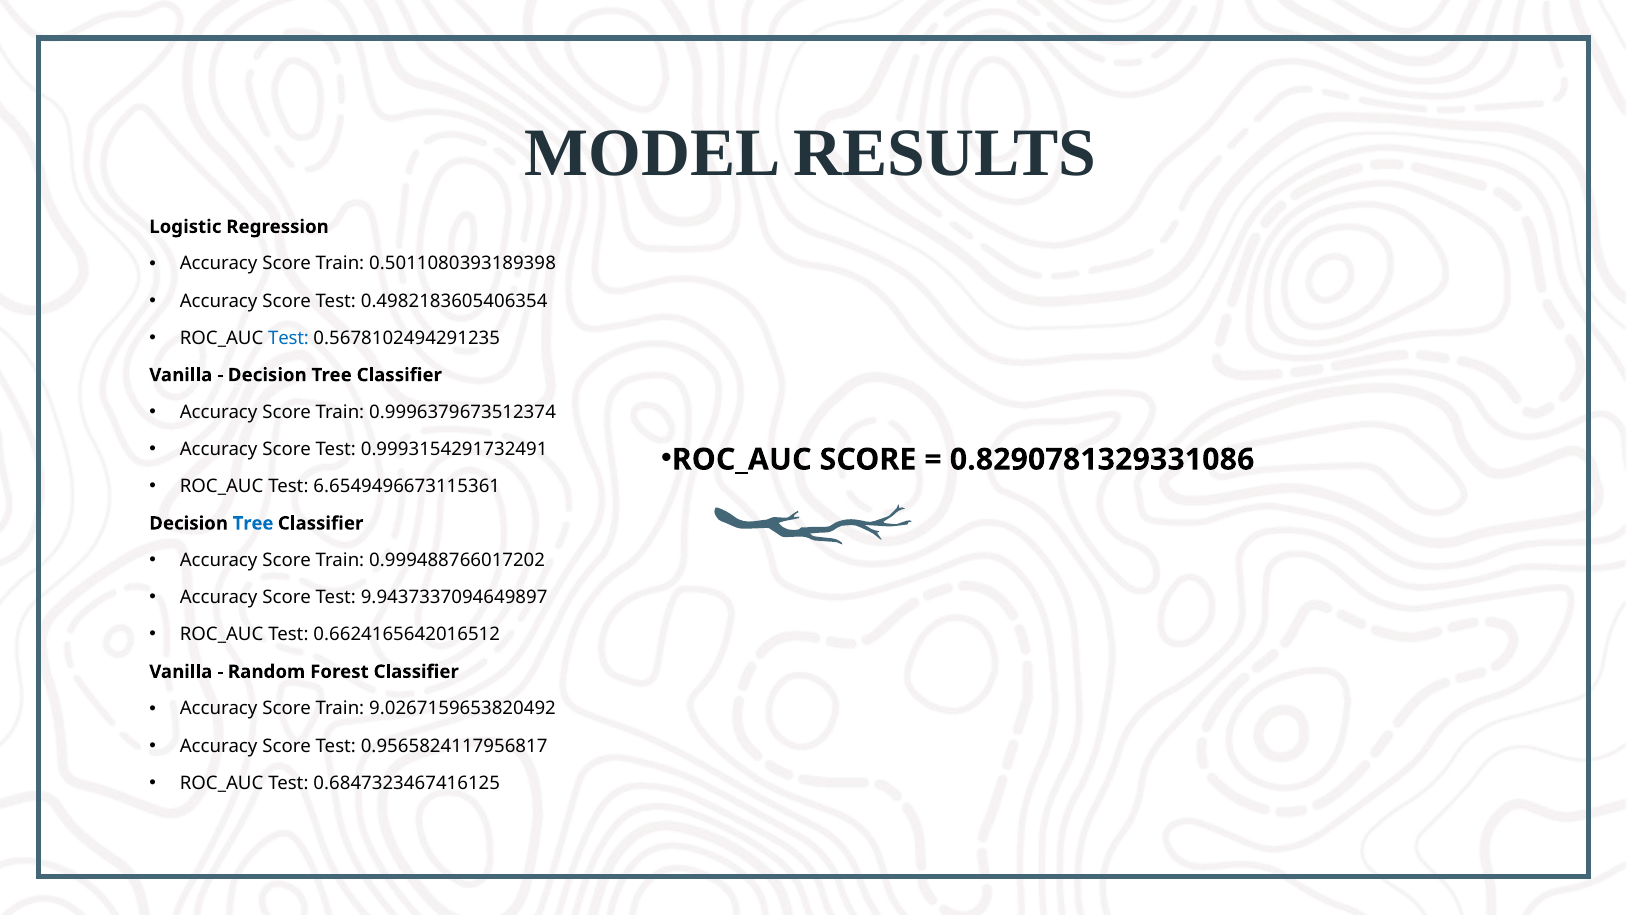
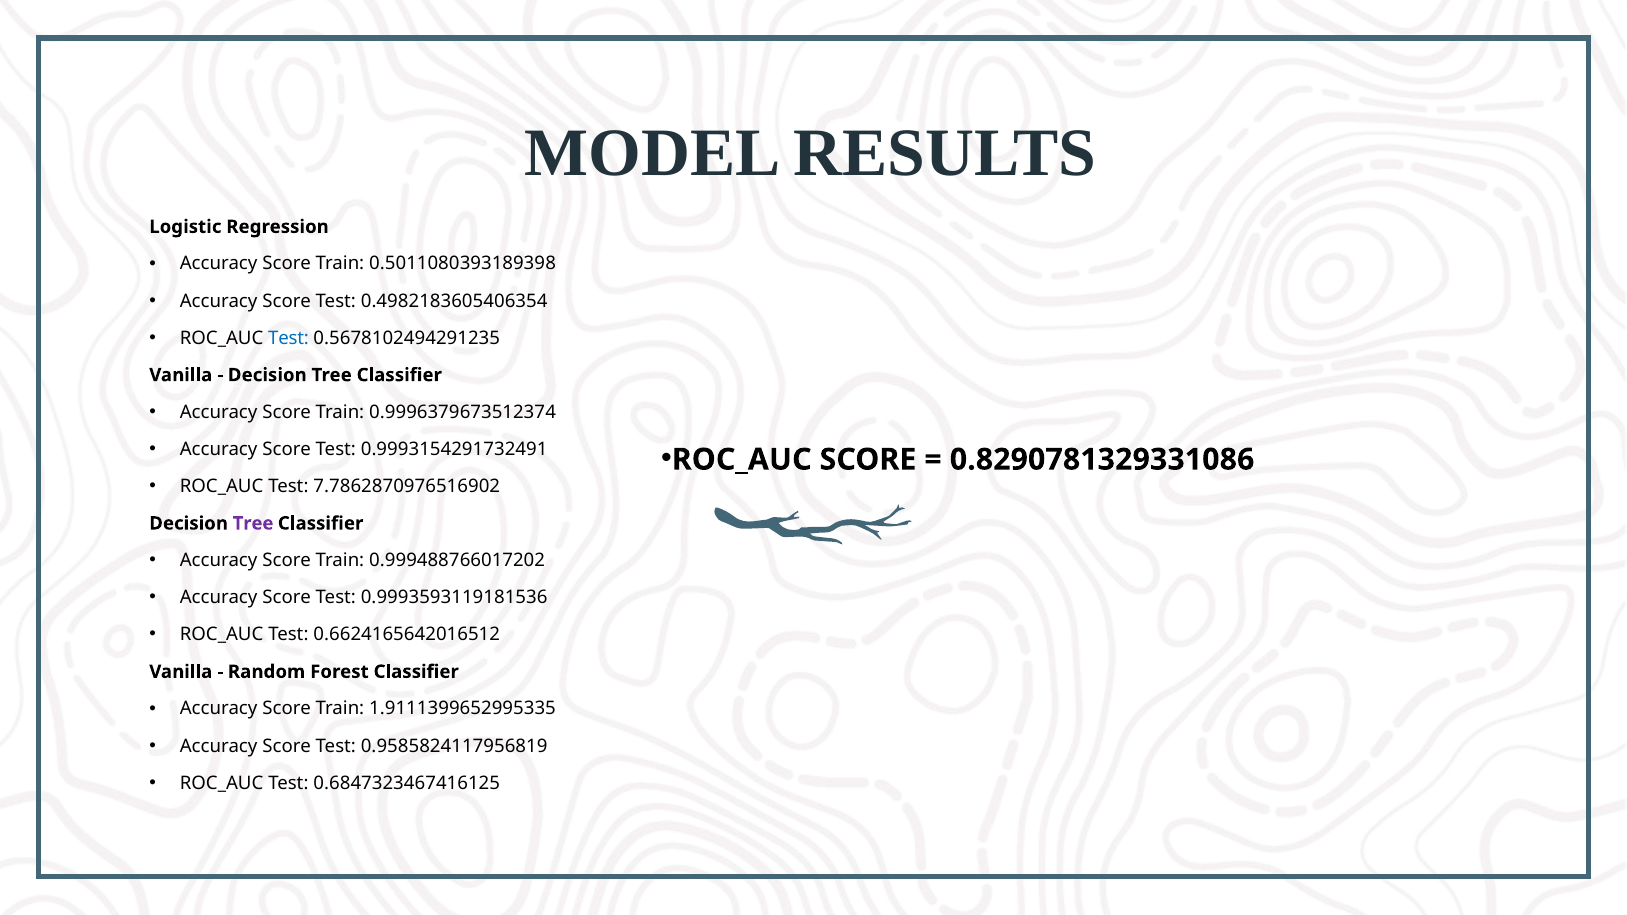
6.6549496673115361: 6.6549496673115361 -> 7.7862870976516902
Tree at (253, 524) colour: blue -> purple
9.9437337094649897: 9.9437337094649897 -> 0.9993593119181536
9.0267159653820492: 9.0267159653820492 -> 1.9111399652995335
0.9565824117956817: 0.9565824117956817 -> 0.9585824117956819
